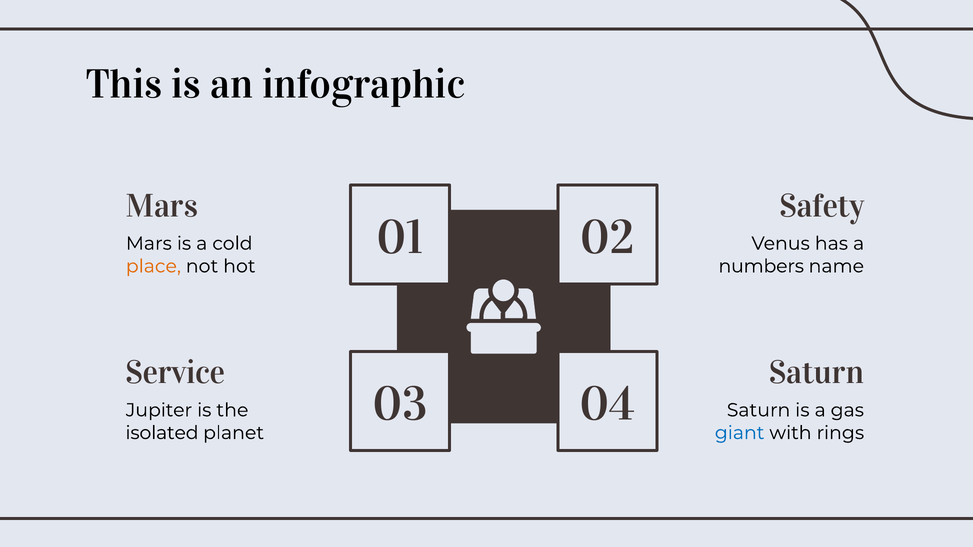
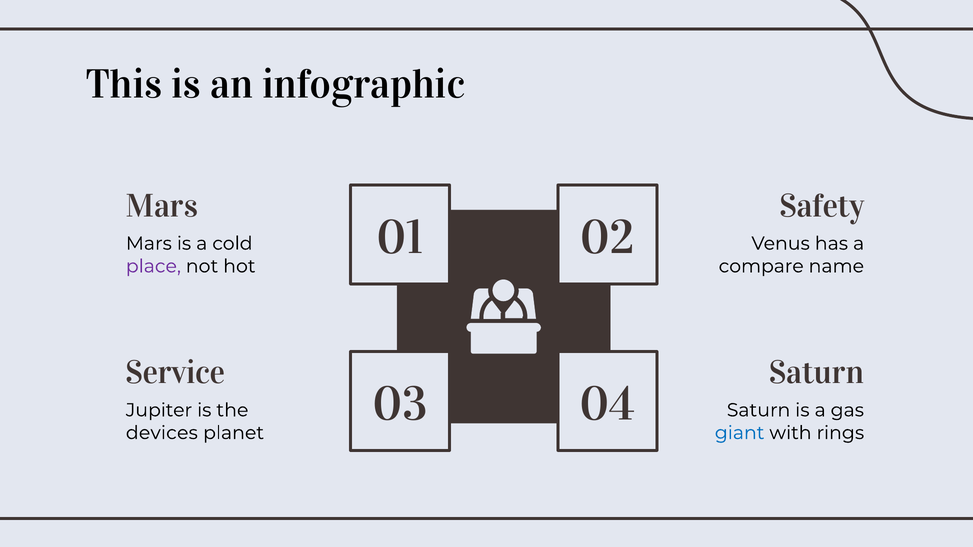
place colour: orange -> purple
numbers: numbers -> compare
isolated: isolated -> devices
